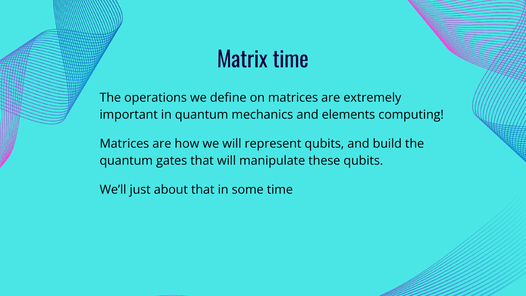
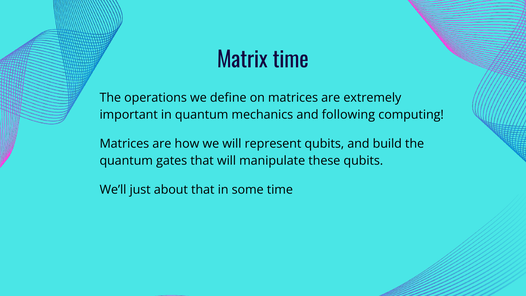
elements: elements -> following
